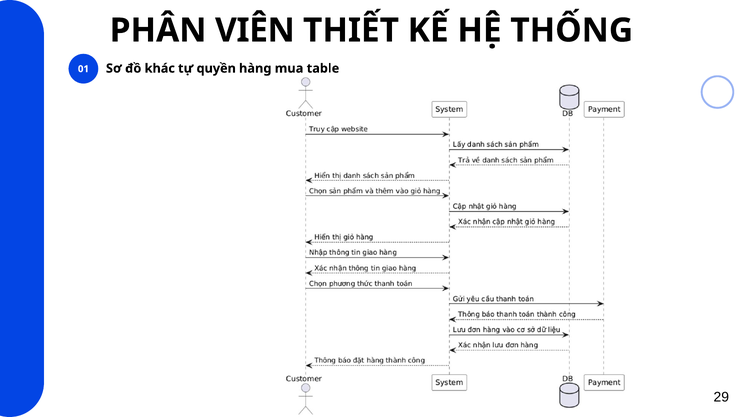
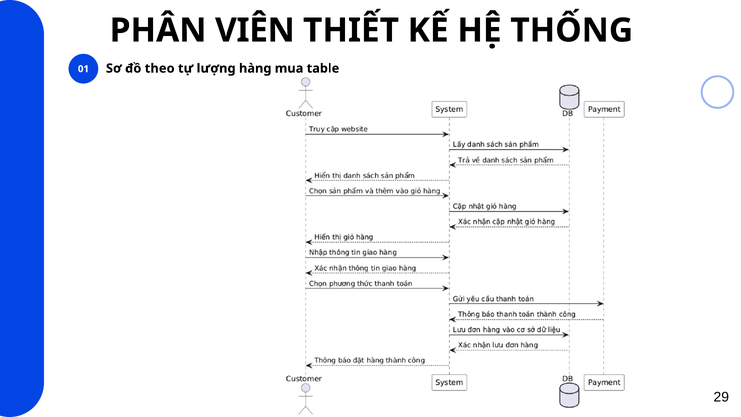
khác: khác -> theo
quyền: quyền -> lượng
